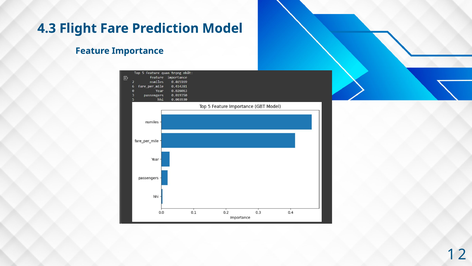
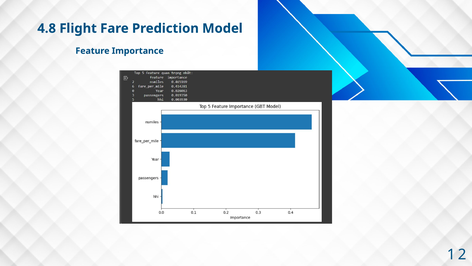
4.3: 4.3 -> 4.8
